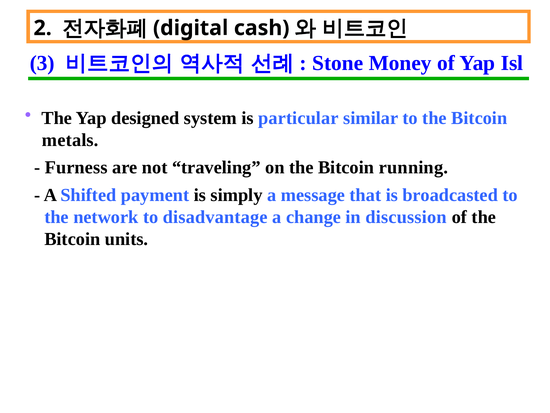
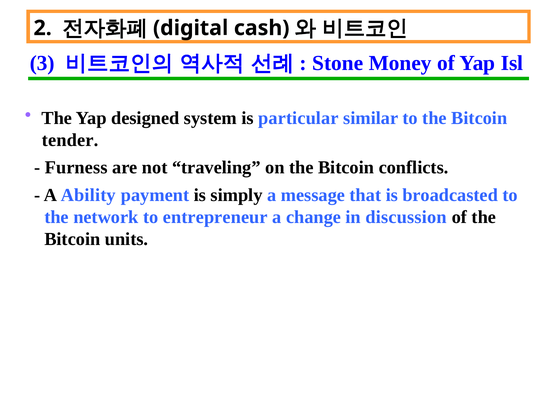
metals: metals -> tender
running: running -> conflicts
Shifted: Shifted -> Ability
disadvantage: disadvantage -> entrepreneur
